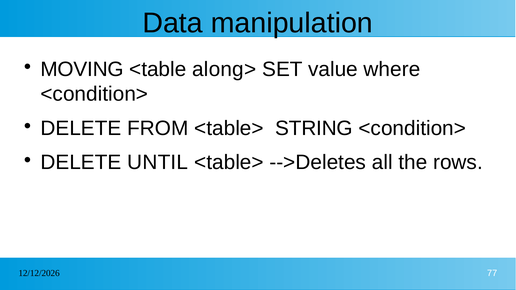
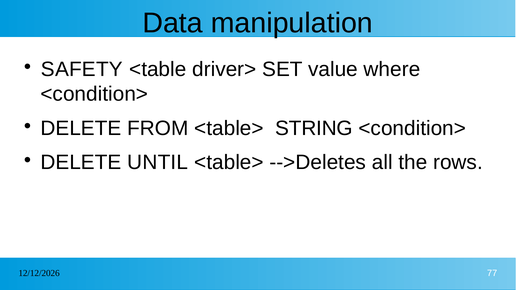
MOVING: MOVING -> SAFETY
along>: along> -> driver>
